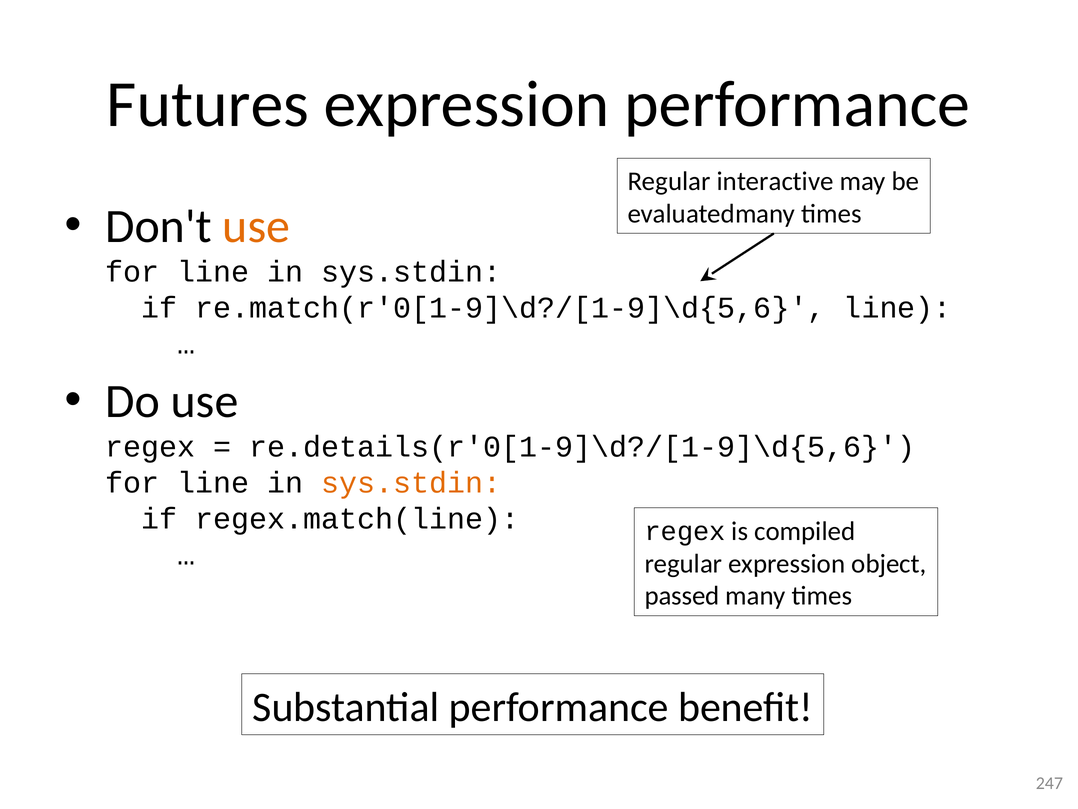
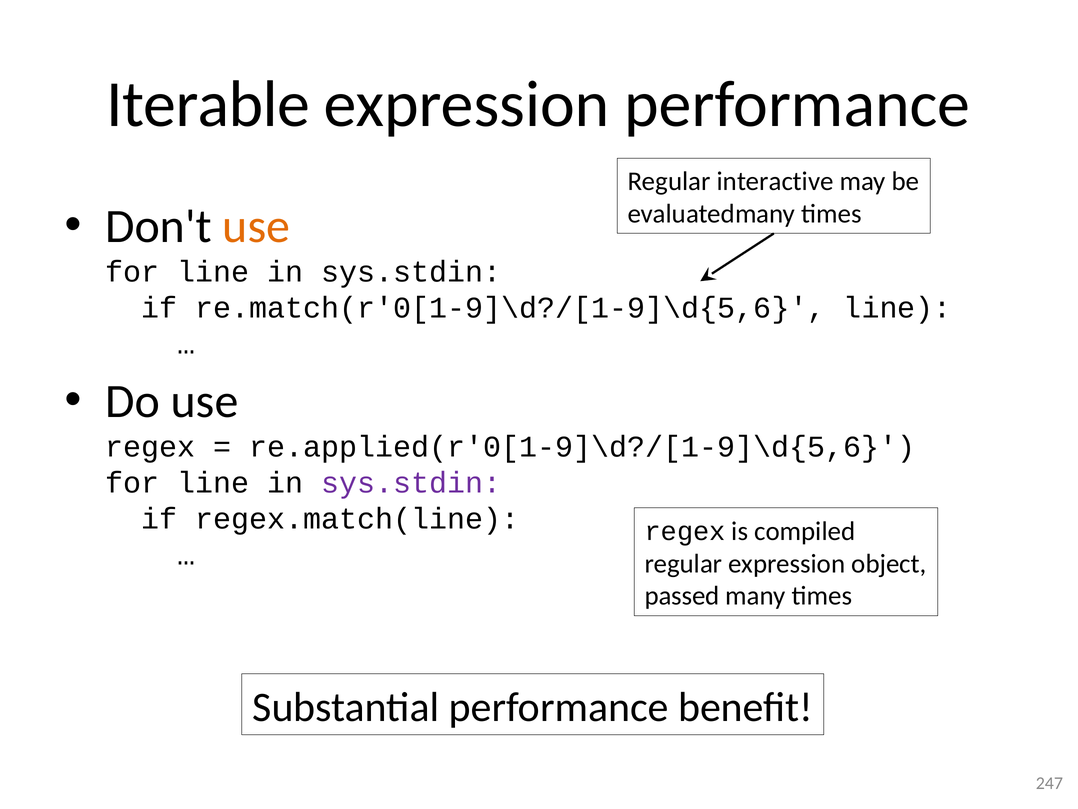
Futures: Futures -> Iterable
re.details(r'0[1-9]\d?/[1-9]\d{5,6: re.details(r'0[1-9]\d?/[1-9]\d{5,6 -> re.applied(r'0[1-9]\d?/[1-9]\d{5,6
sys.stdin at (411, 483) colour: orange -> purple
